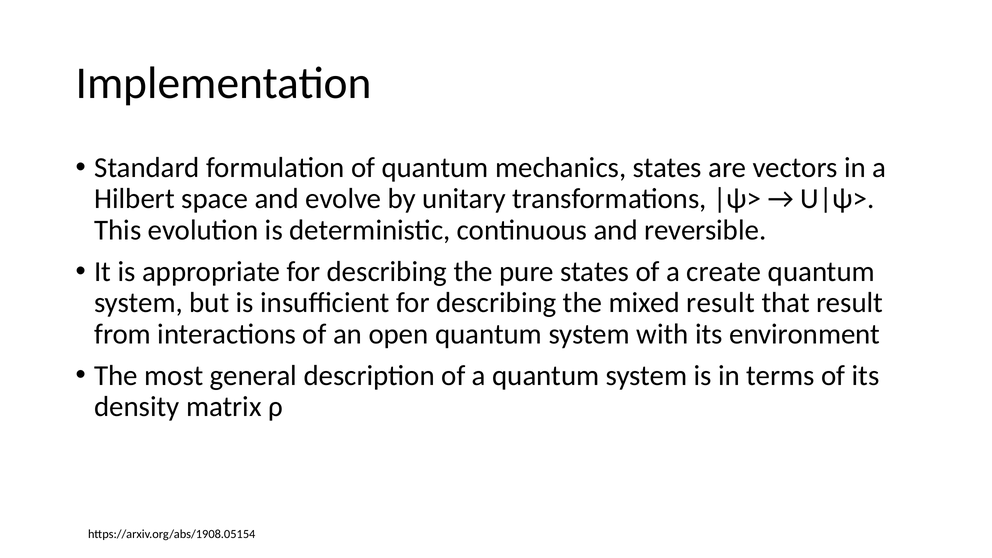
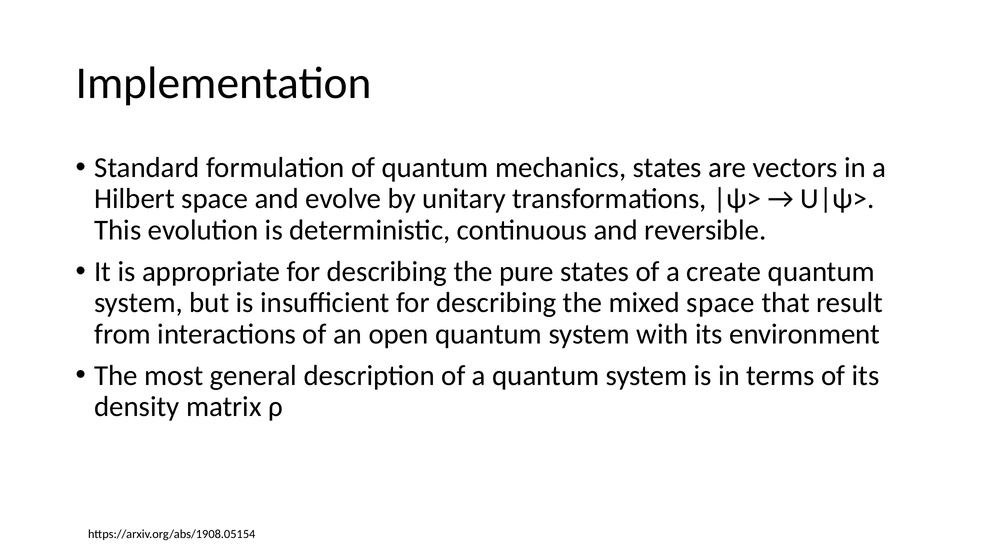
mixed result: result -> space
